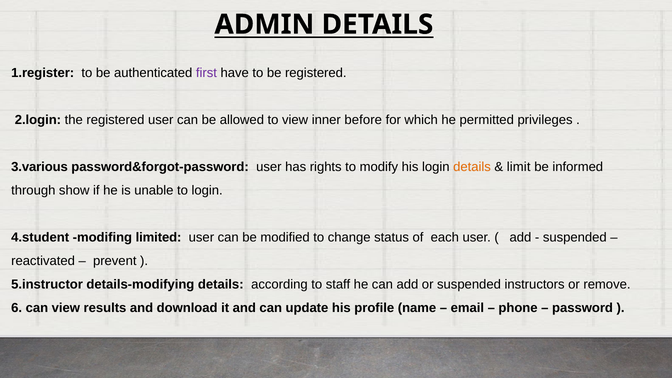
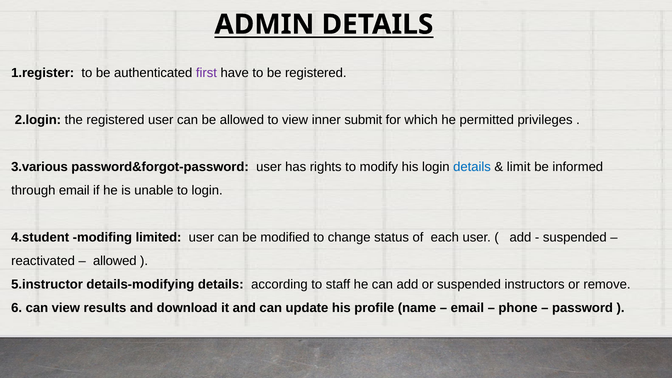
before: before -> submit
details at (472, 167) colour: orange -> blue
through show: show -> email
prevent at (115, 261): prevent -> allowed
